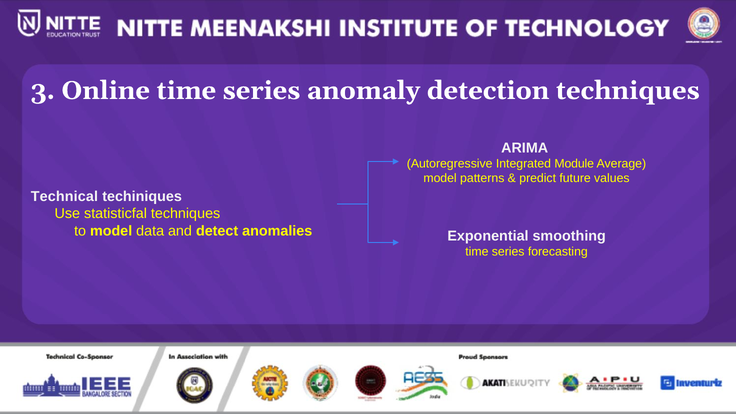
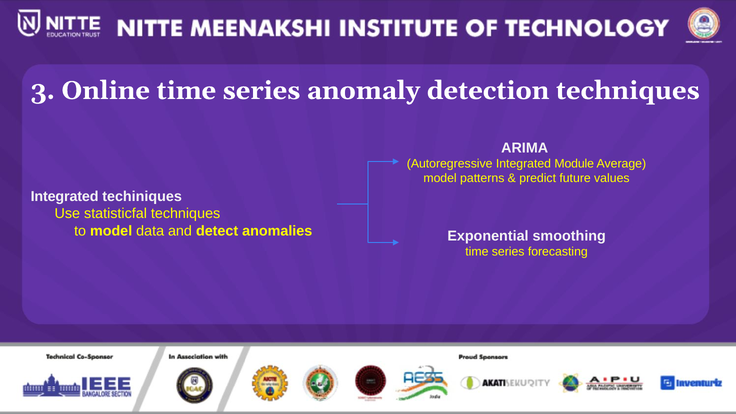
Technical at (64, 196): Technical -> Integrated
